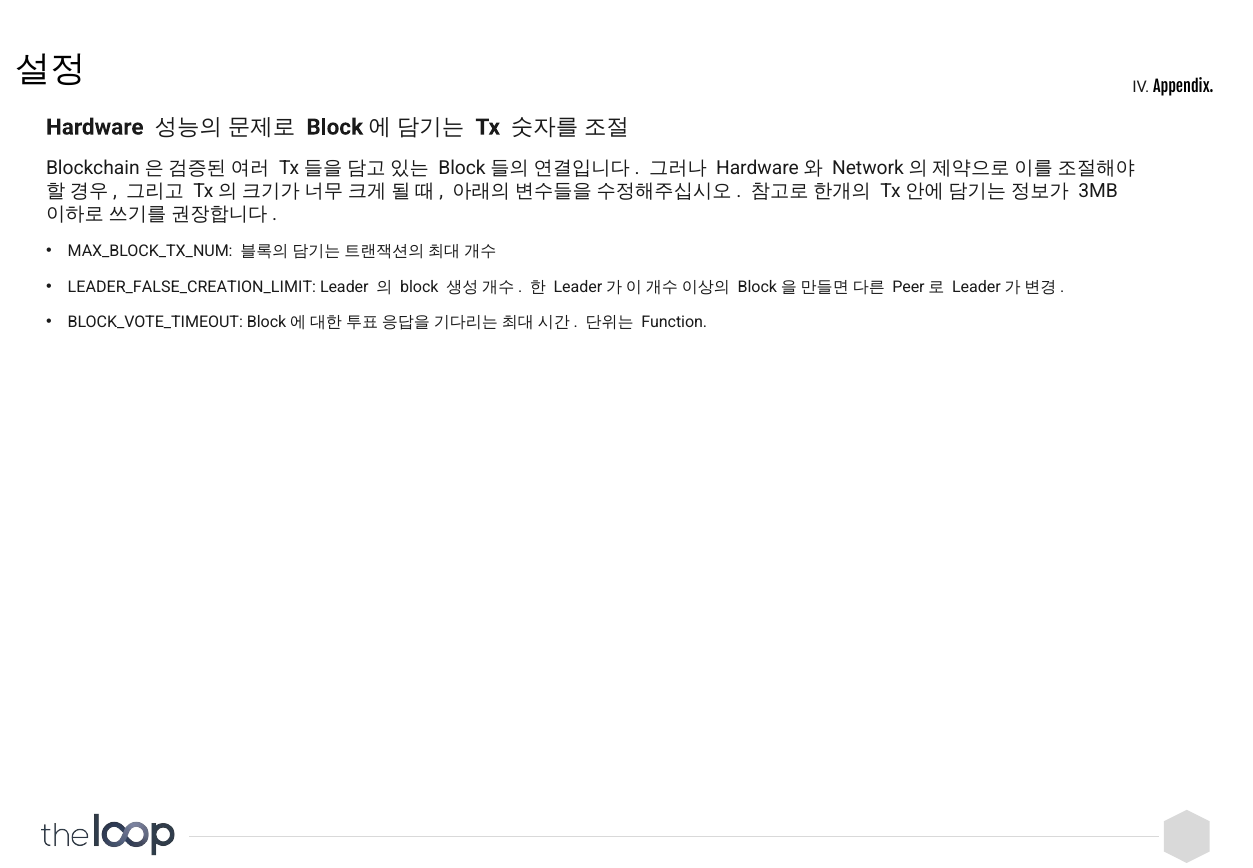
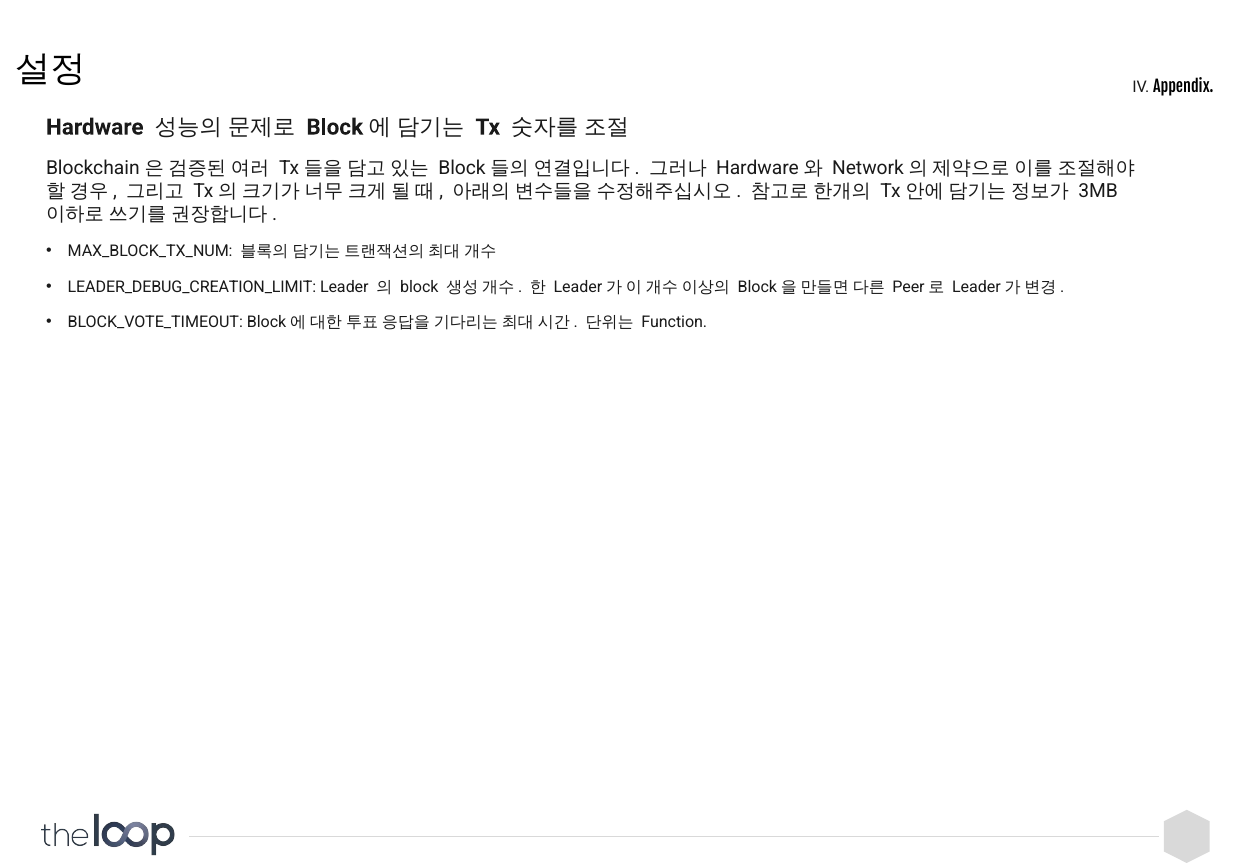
LEADER_FALSE_CREATION_LIMIT: LEADER_FALSE_CREATION_LIMIT -> LEADER_DEBUG_CREATION_LIMIT
